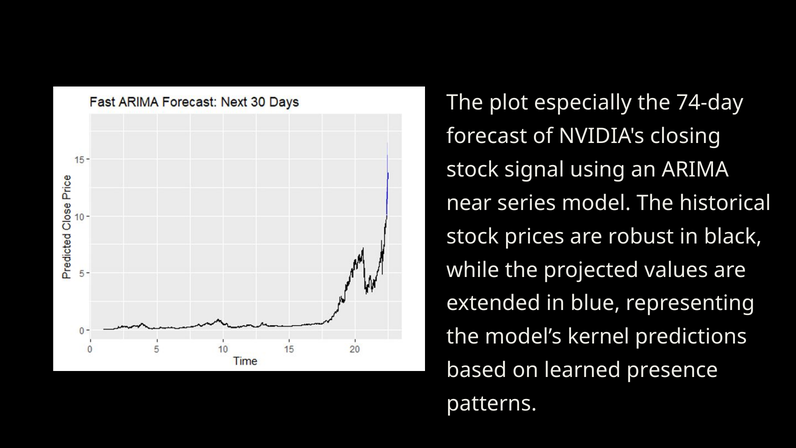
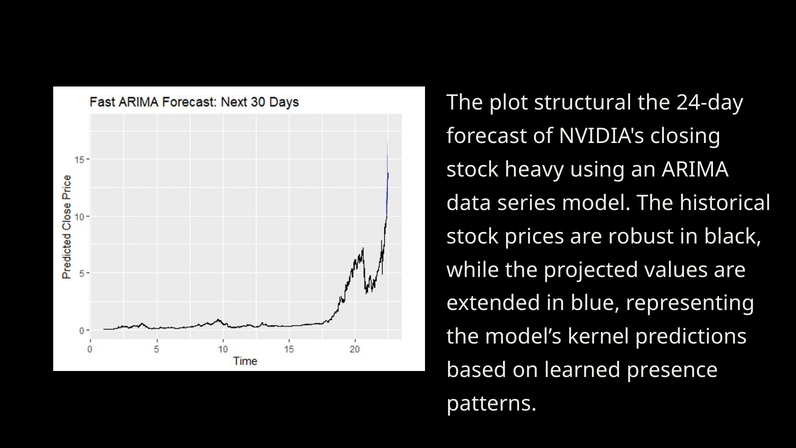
especially: especially -> structural
74-day: 74-day -> 24-day
signal: signal -> heavy
near: near -> data
